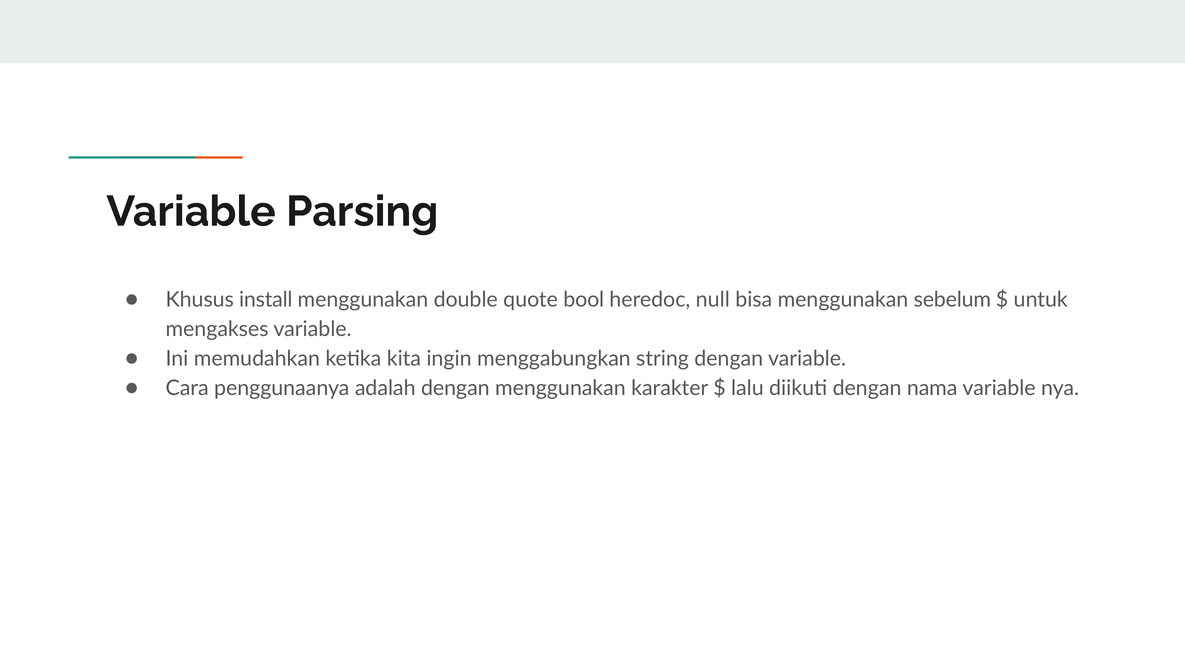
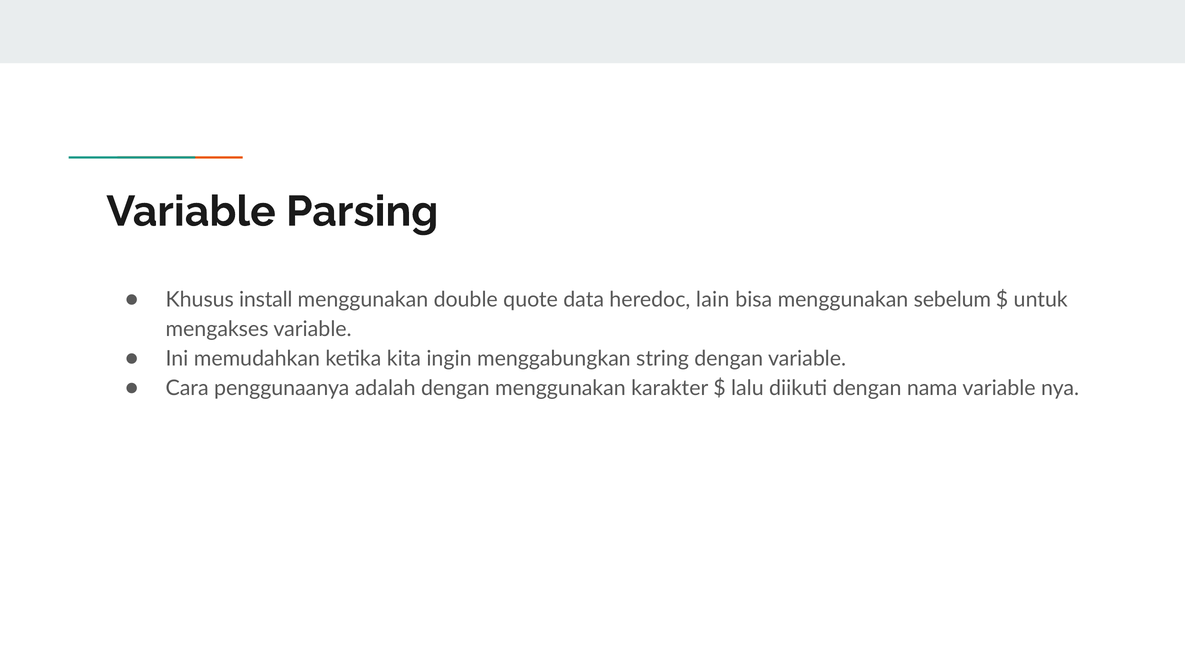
bool: bool -> data
null: null -> lain
